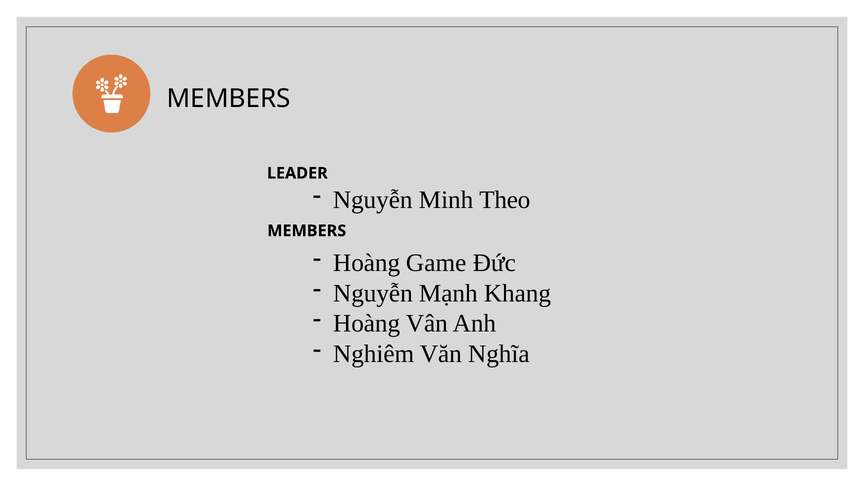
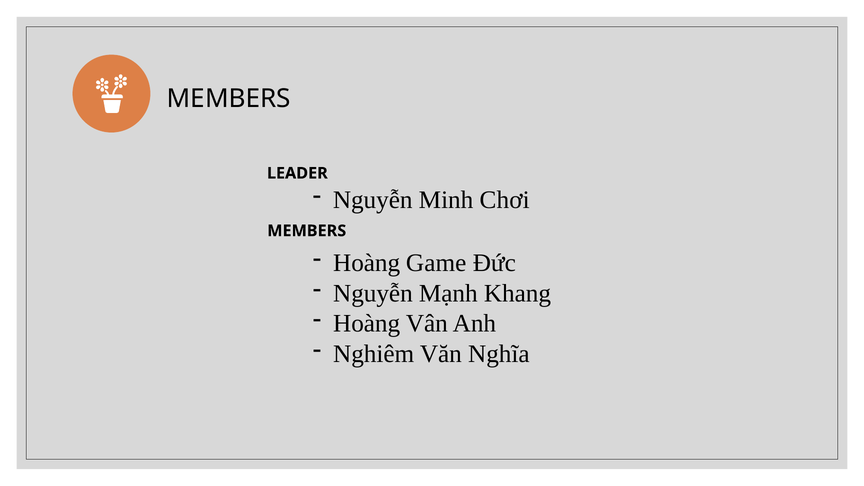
Theo: Theo -> Chơi
